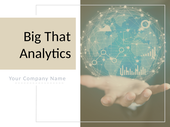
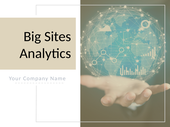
That: That -> Sites
